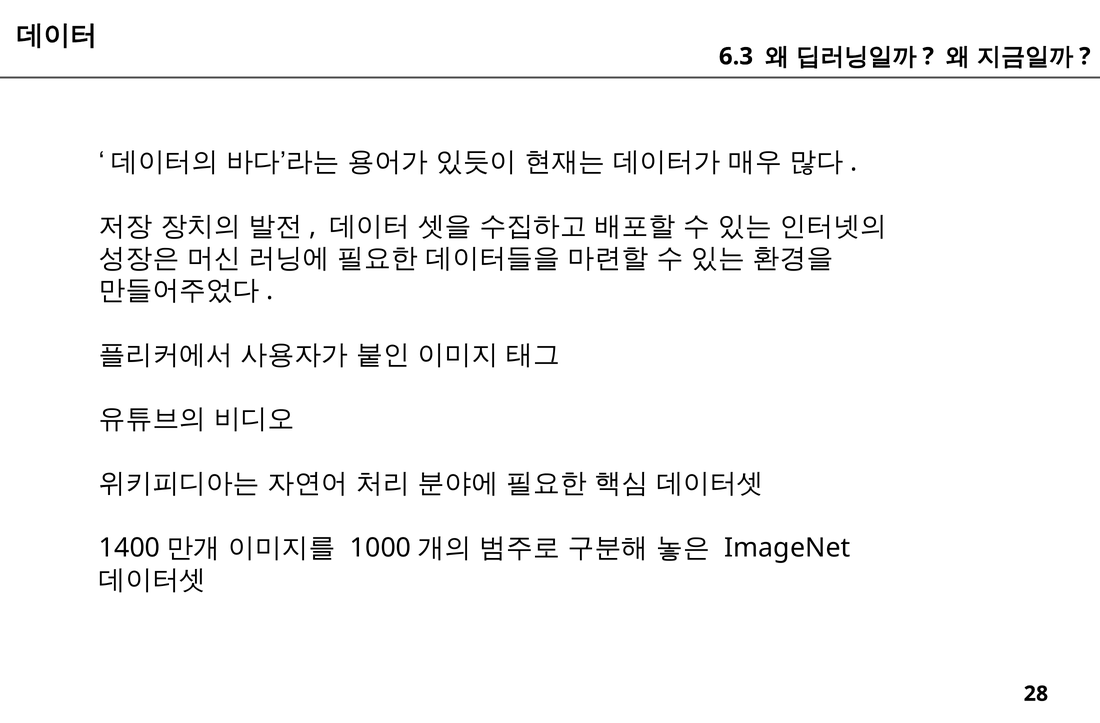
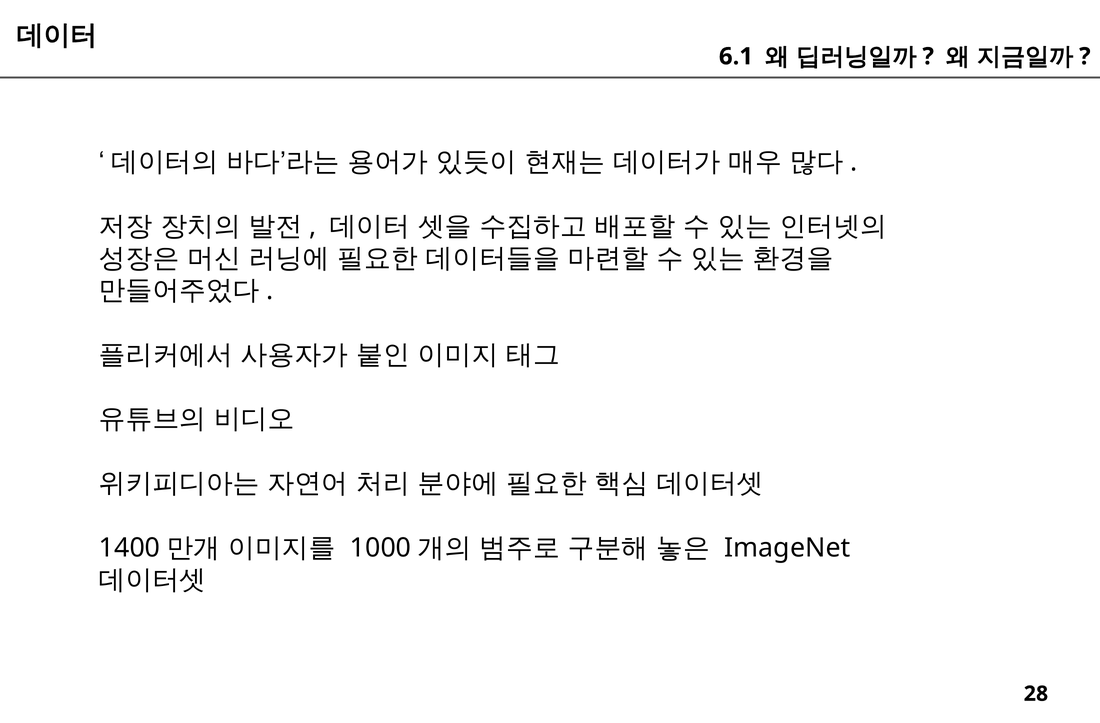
6.3: 6.3 -> 6.1
